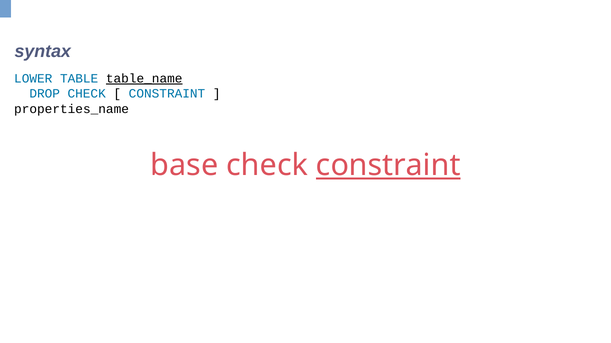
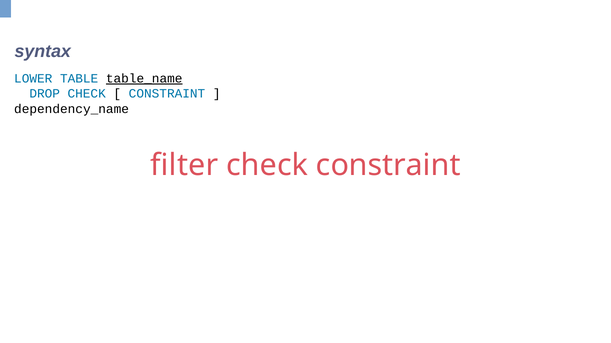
properties_name: properties_name -> dependency_name
base: base -> filter
constraint at (388, 166) underline: present -> none
